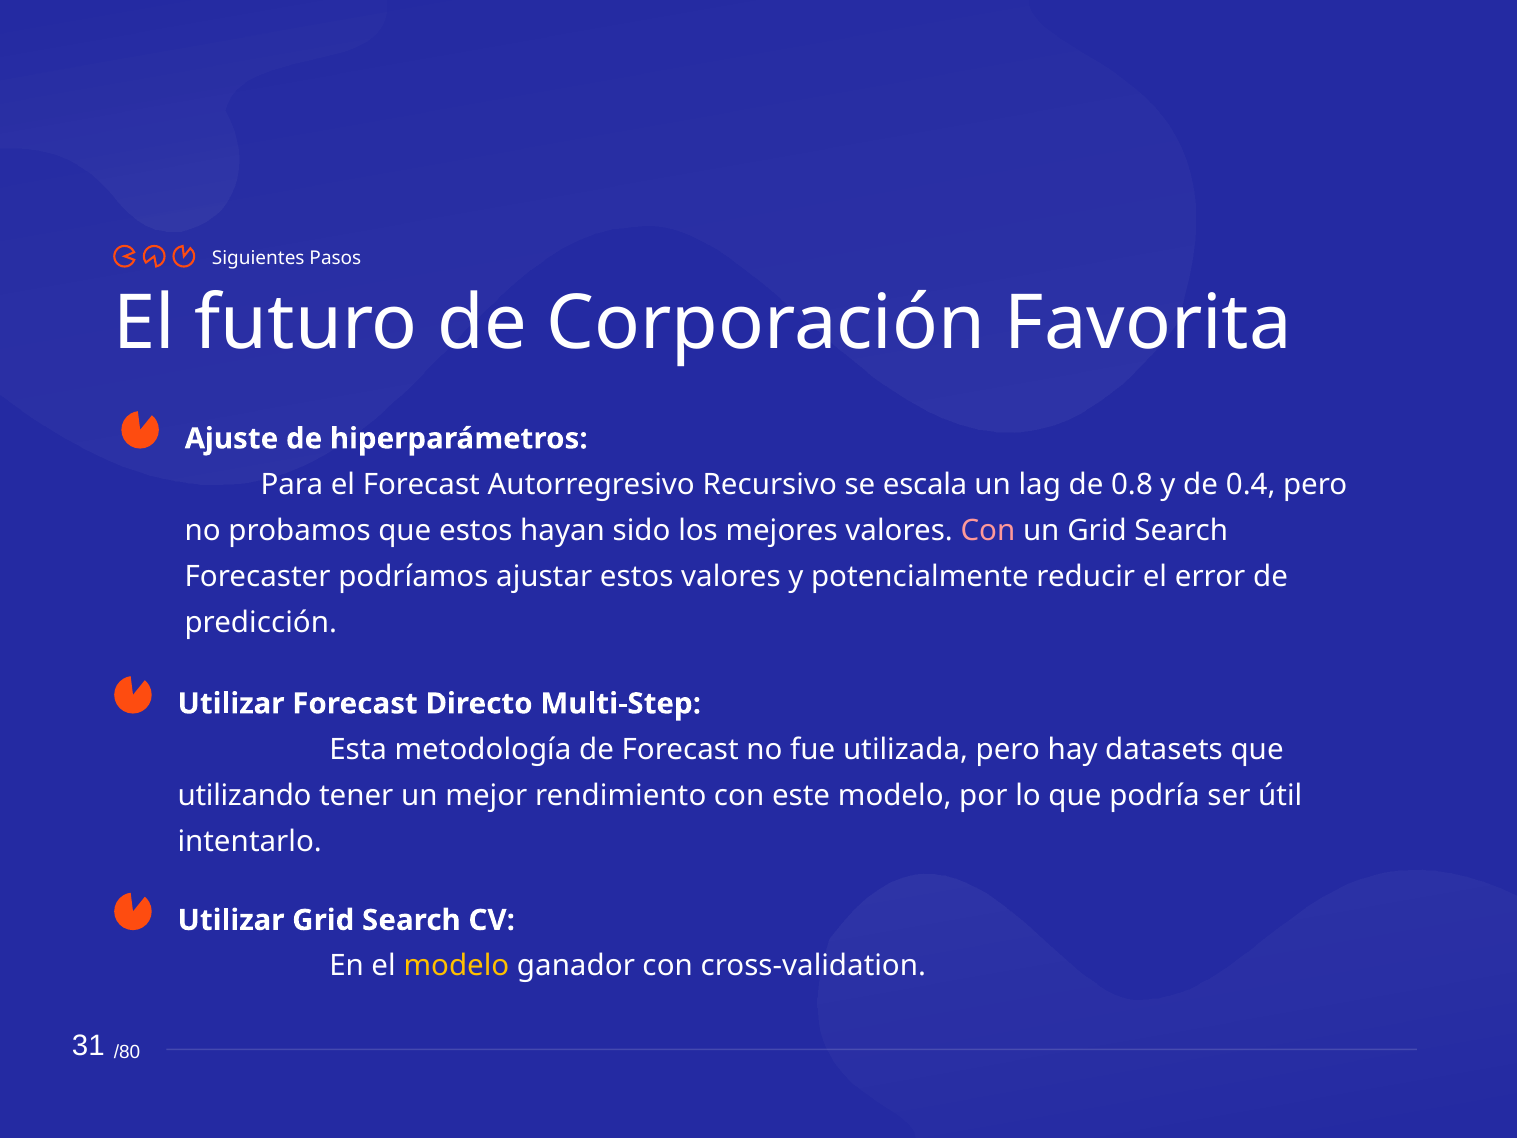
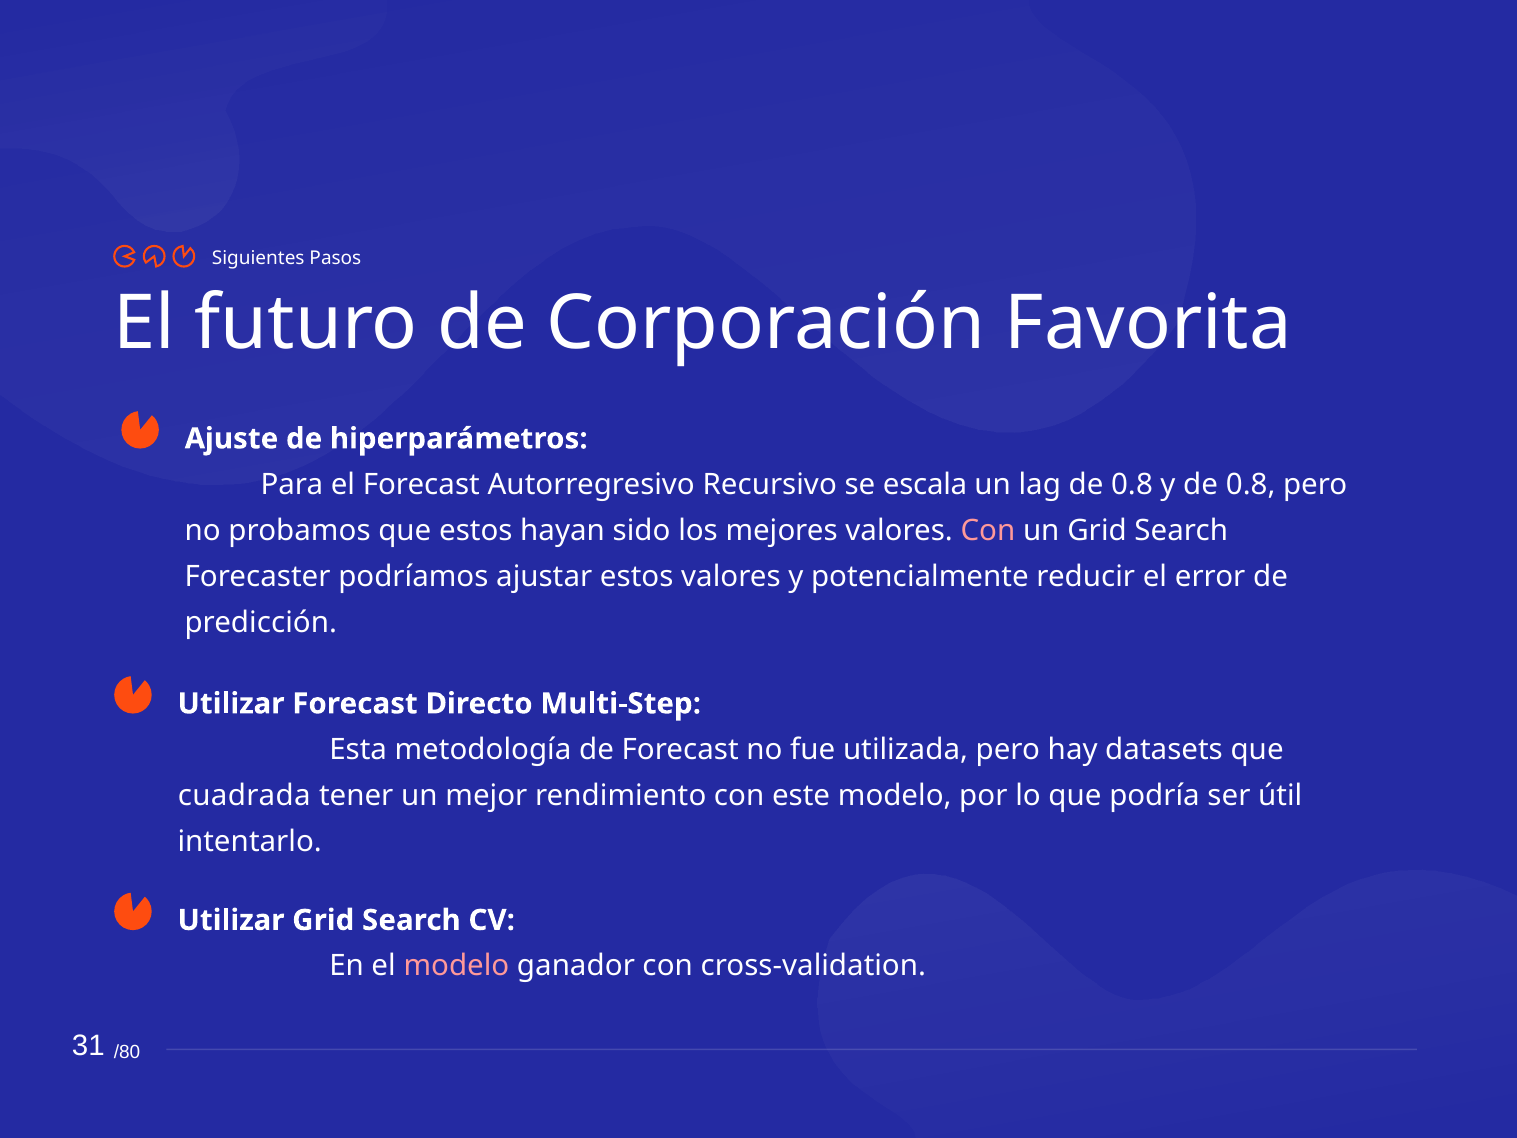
y de 0.4: 0.4 -> 0.8
utilizando: utilizando -> cuadrada
modelo at (456, 966) colour: yellow -> pink
